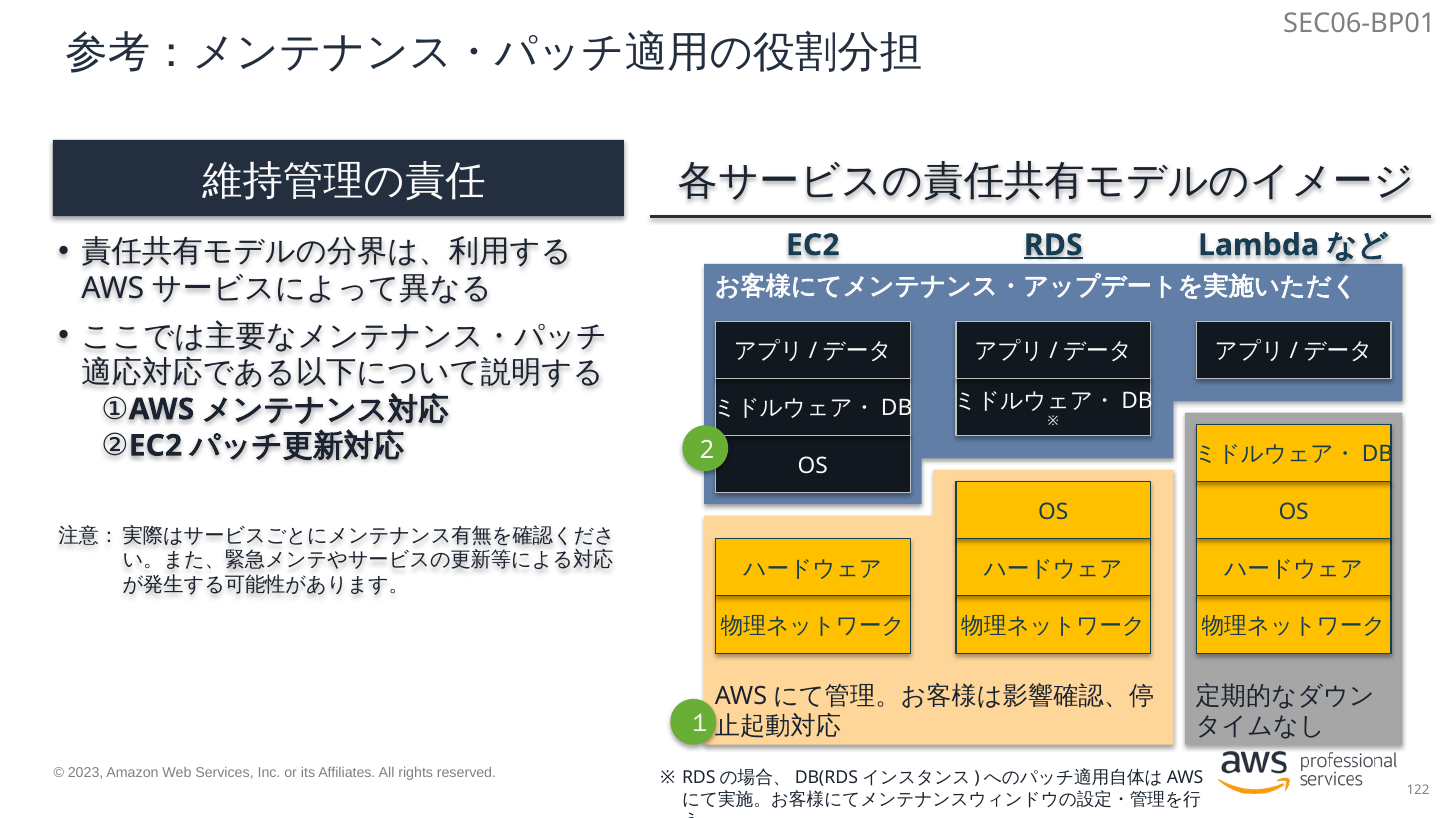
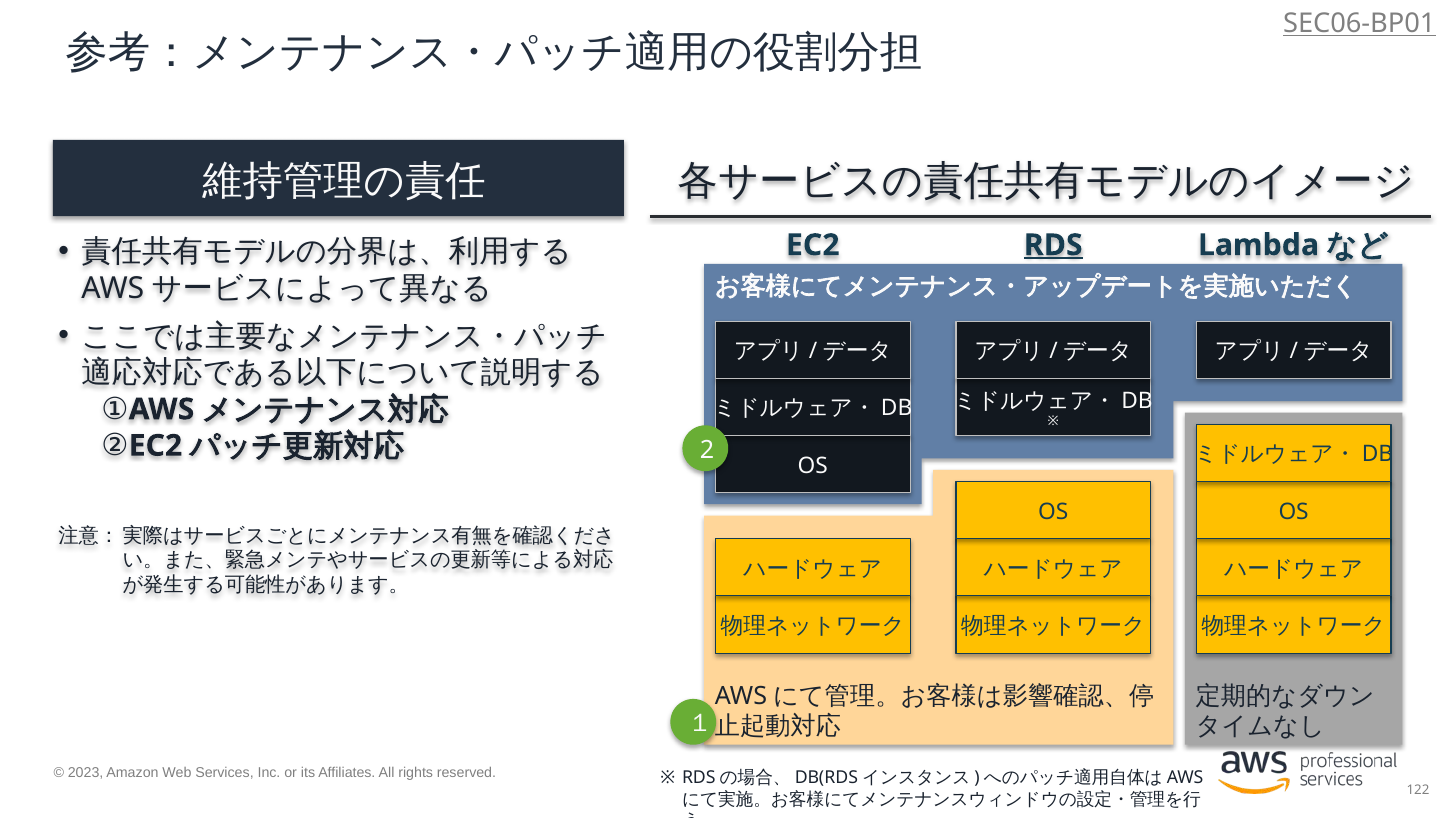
SEC06-BP01 underline: none -> present
